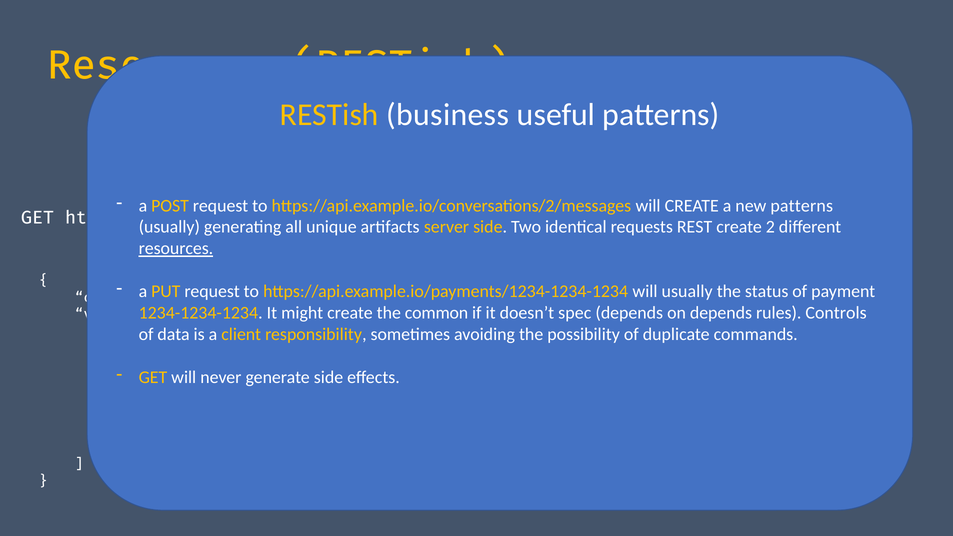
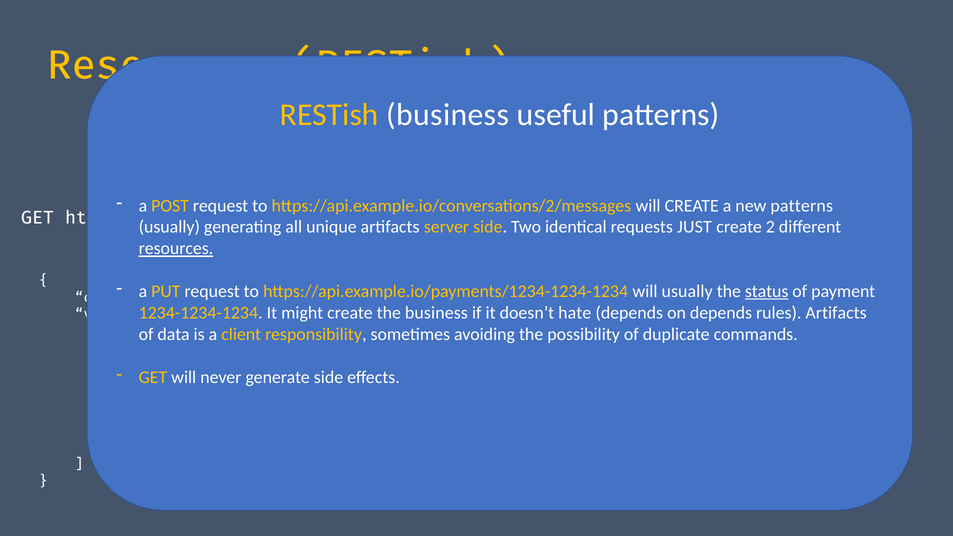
REST: REST -> JUST
status underline: none -> present
the common: common -> business
spec: spec -> hate
rules Controls: Controls -> Artifacts
